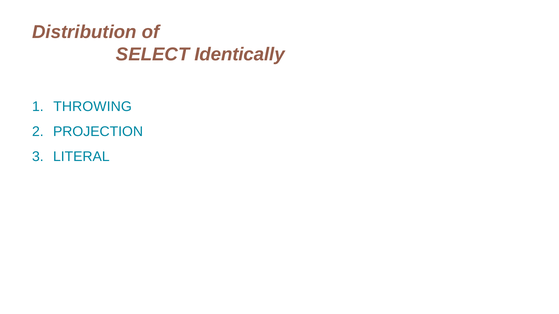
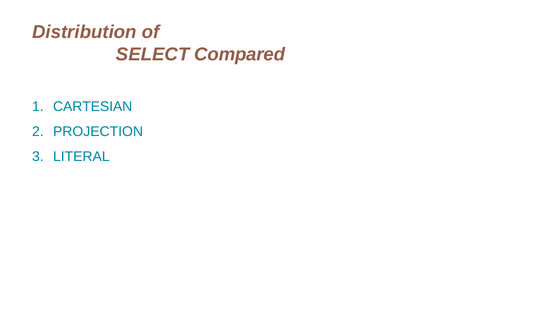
Identically: Identically -> Compared
THROWING: THROWING -> CARTESIAN
